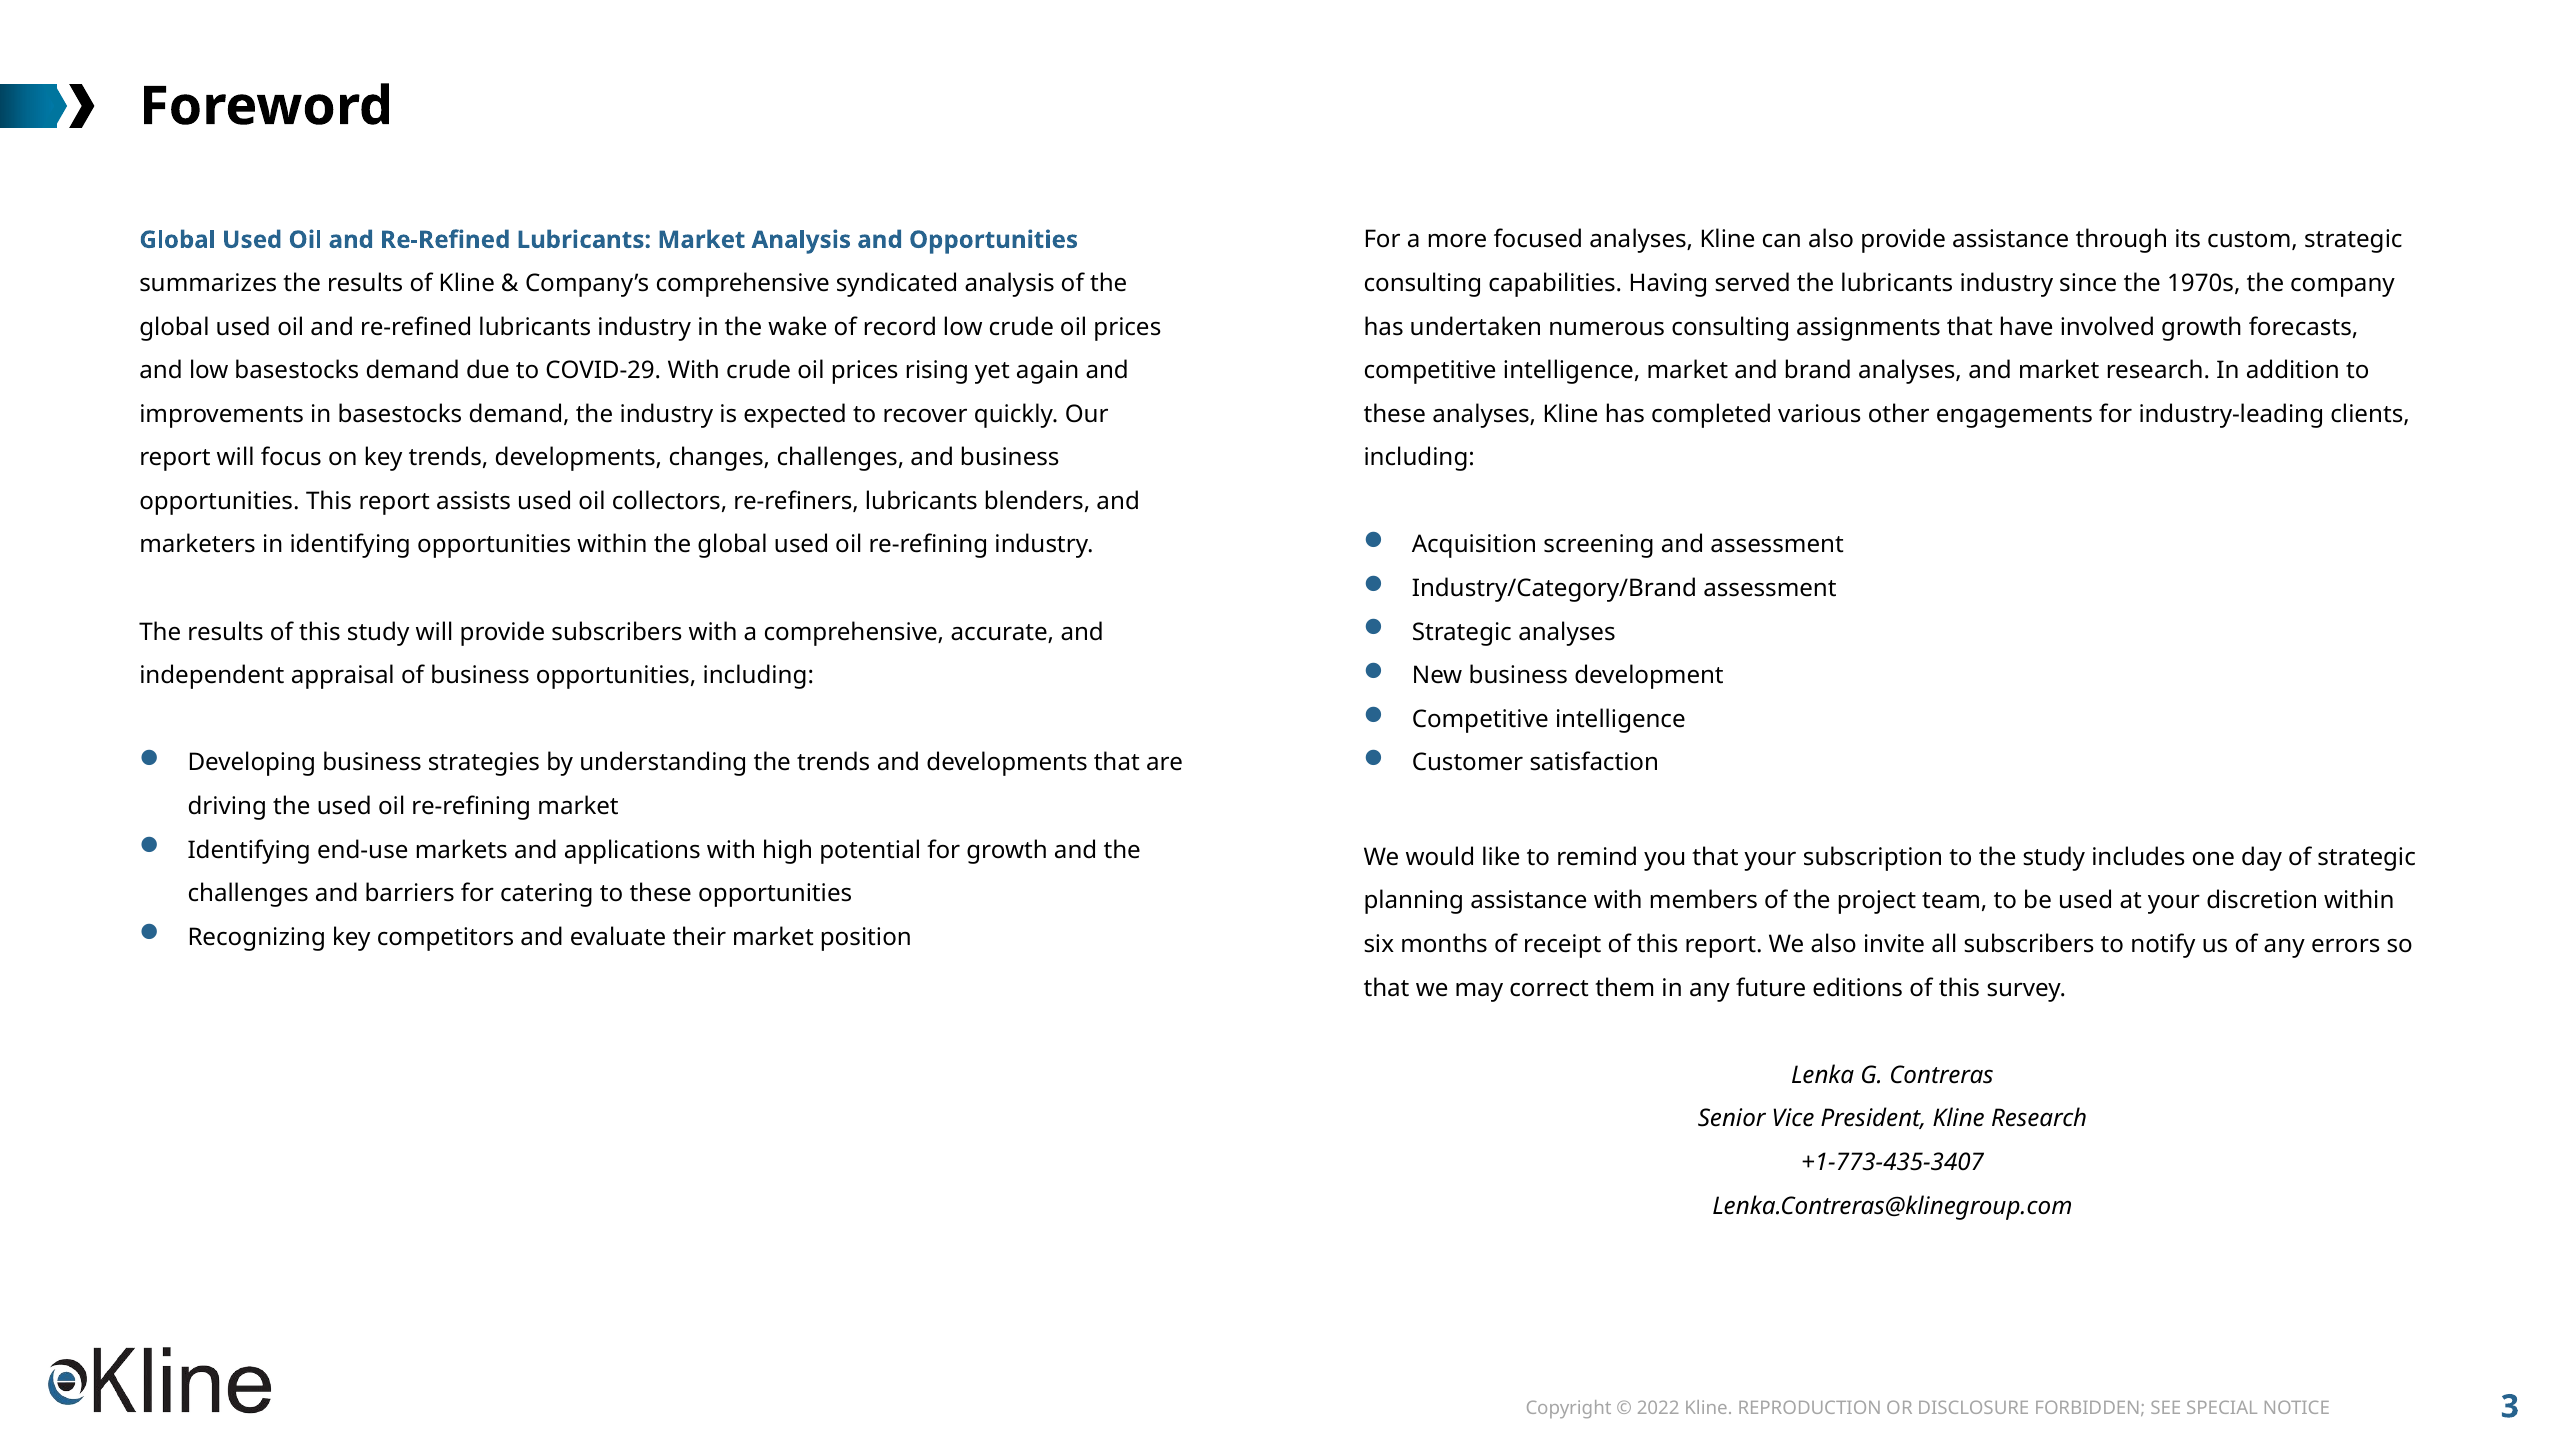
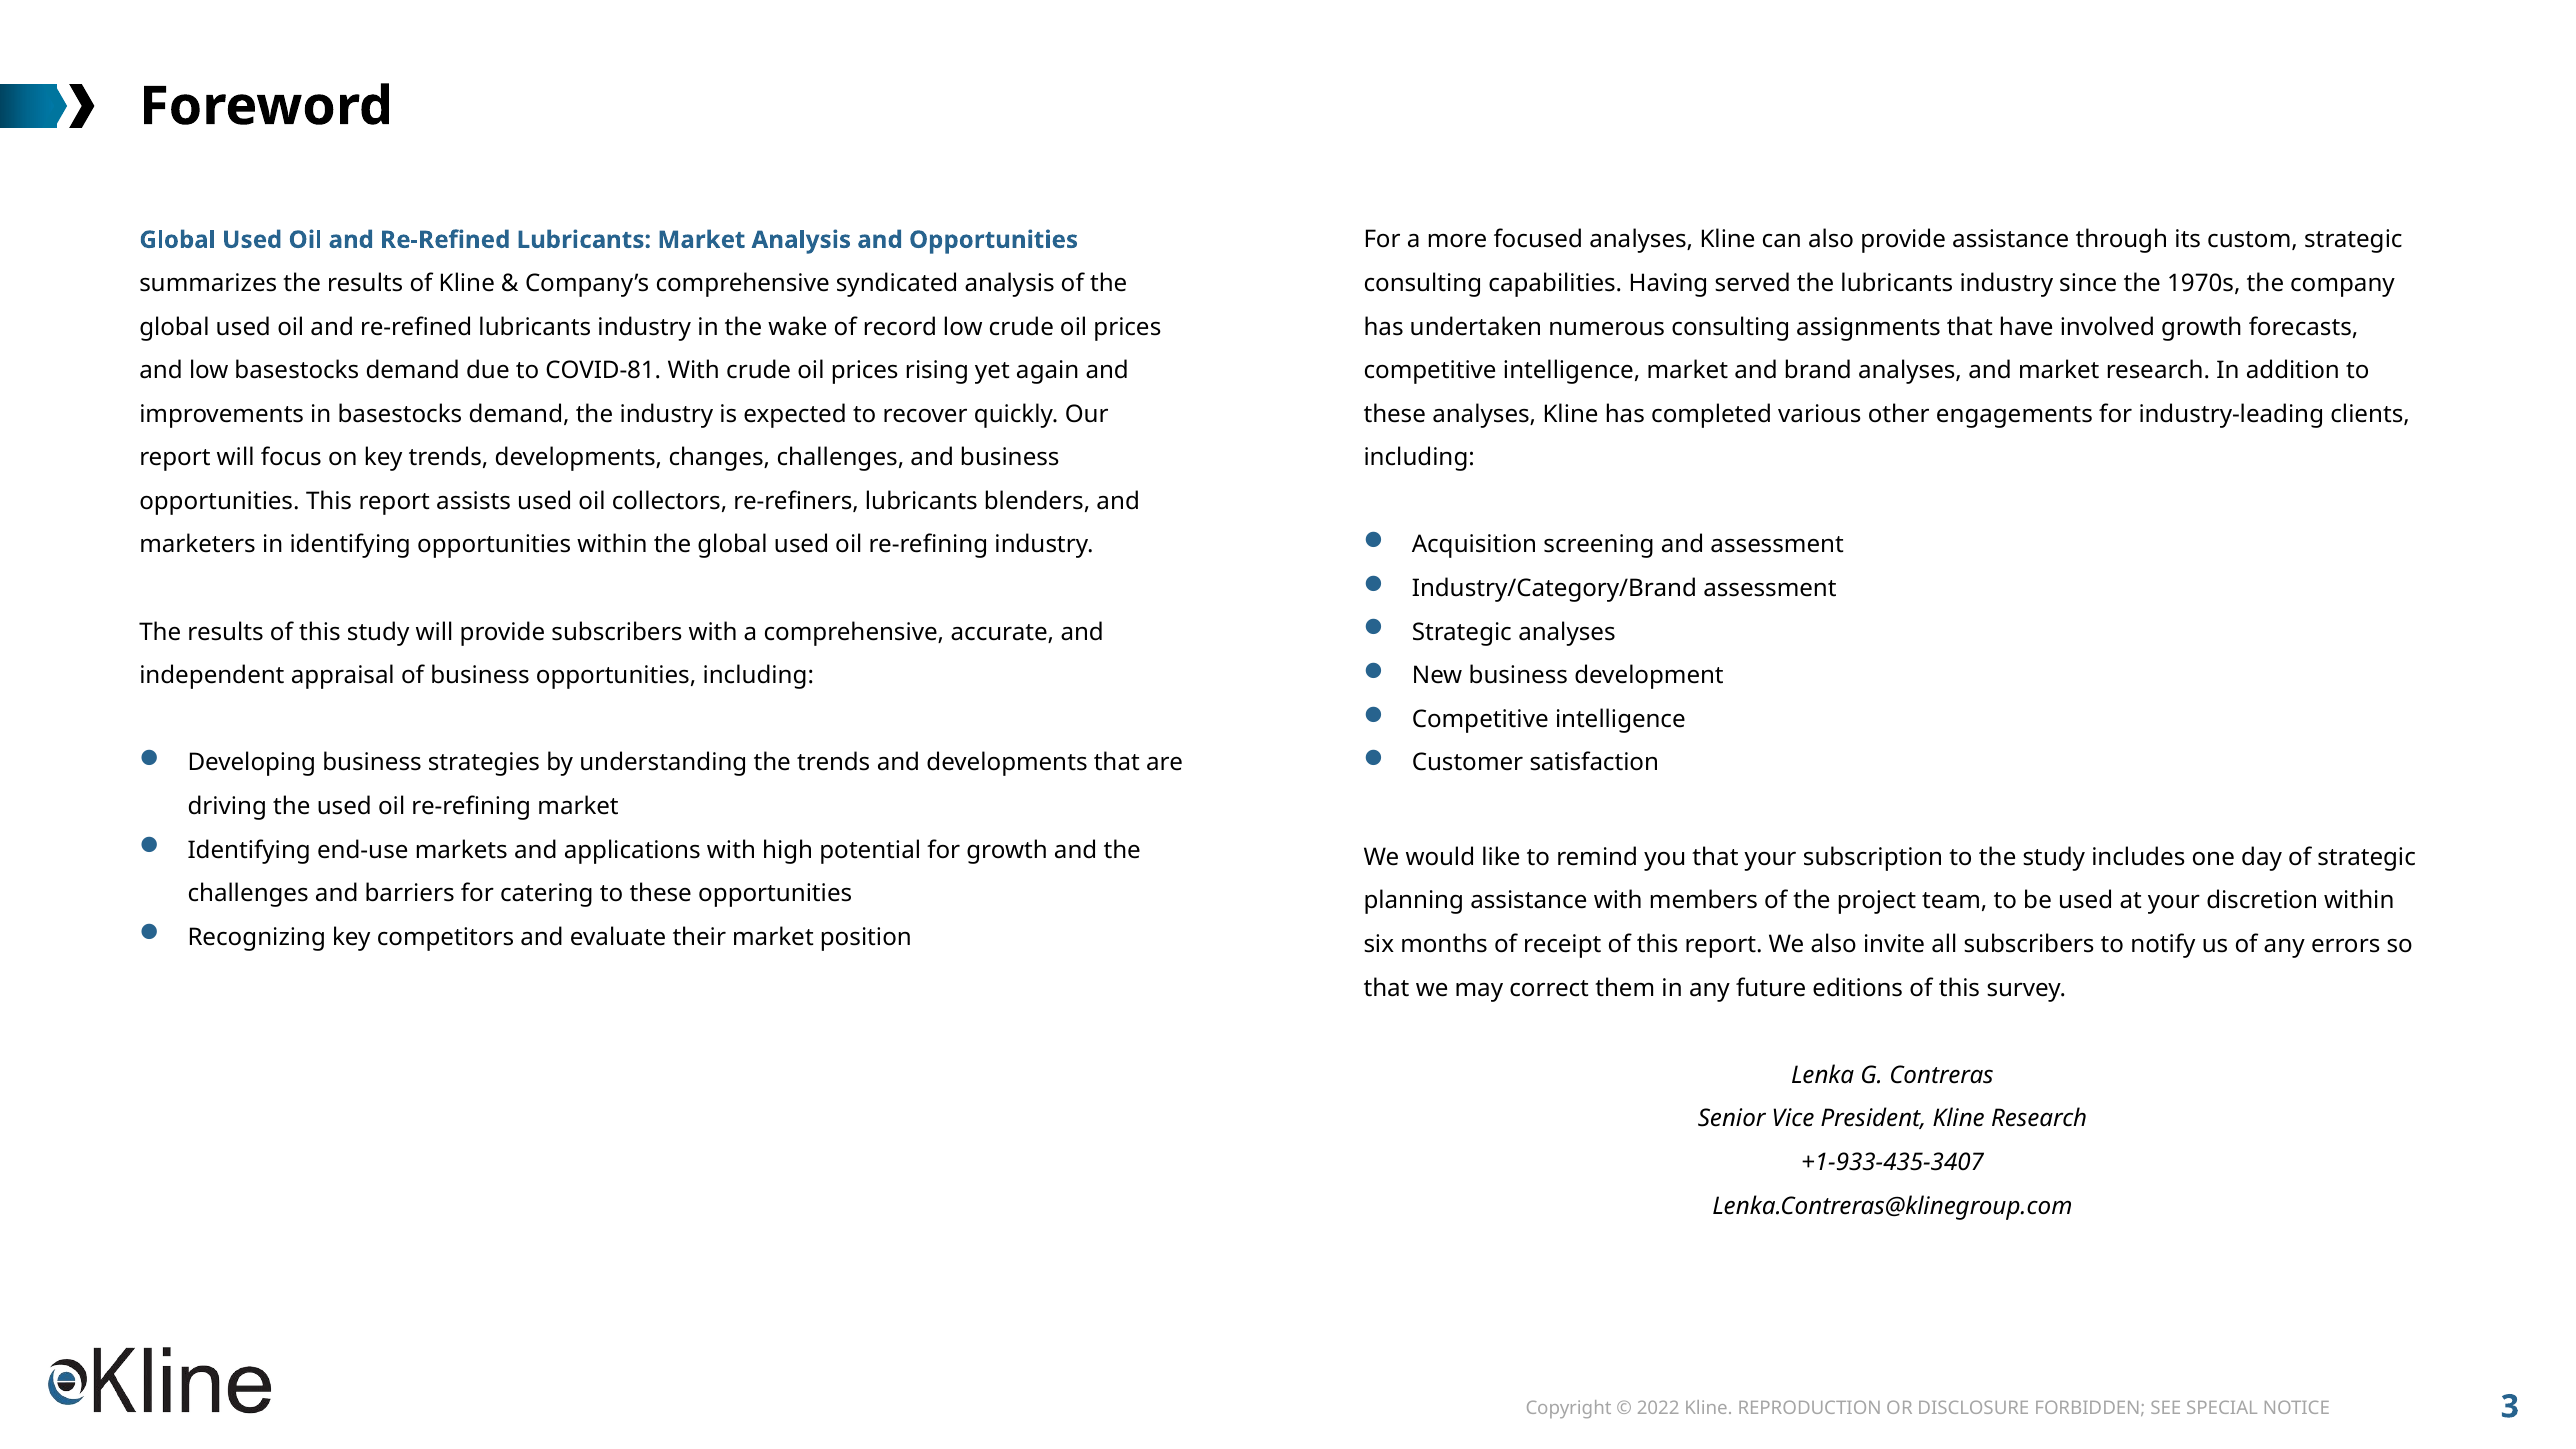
COVID-29: COVID-29 -> COVID-81
+1-773-435-3407: +1-773-435-3407 -> +1-933-435-3407
